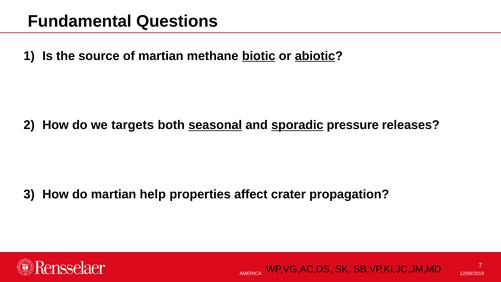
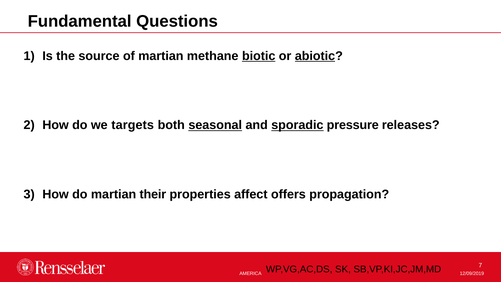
help: help -> their
crater: crater -> offers
